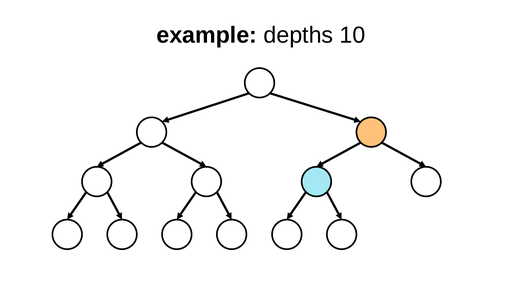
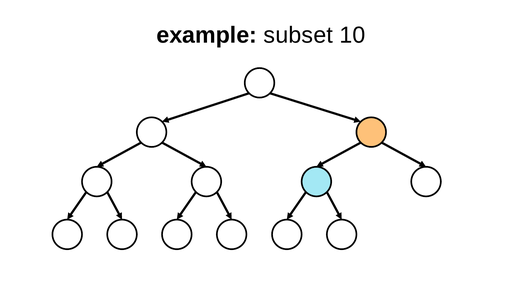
depths: depths -> subset
